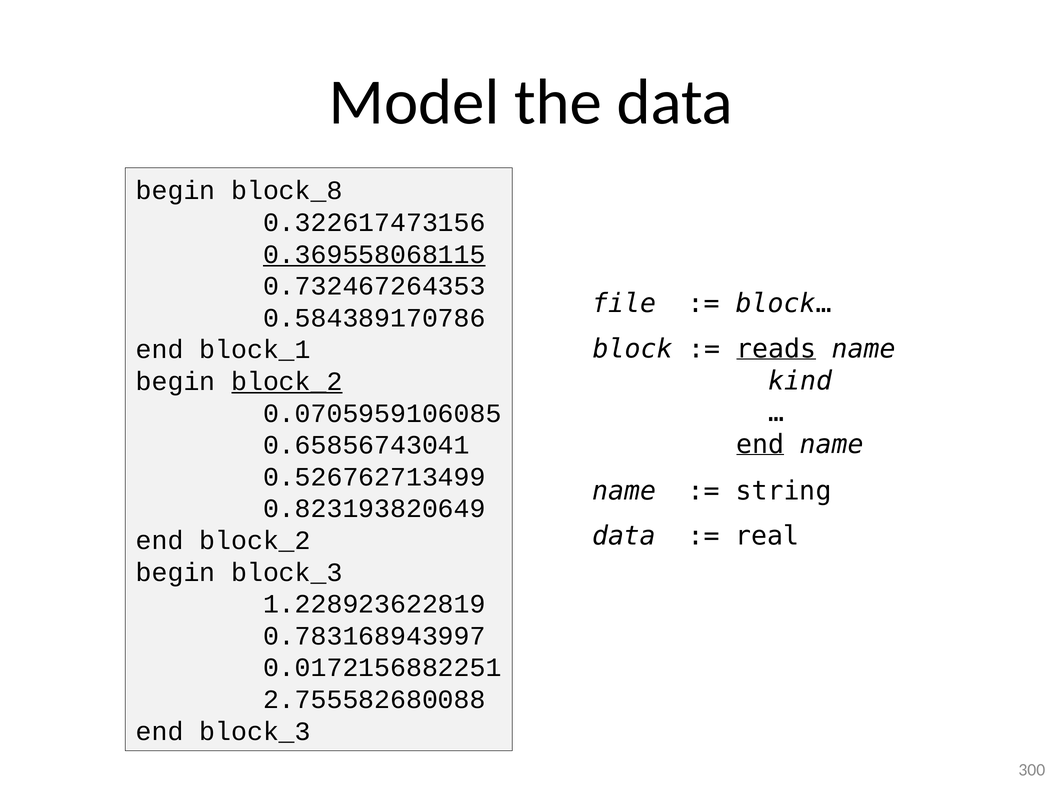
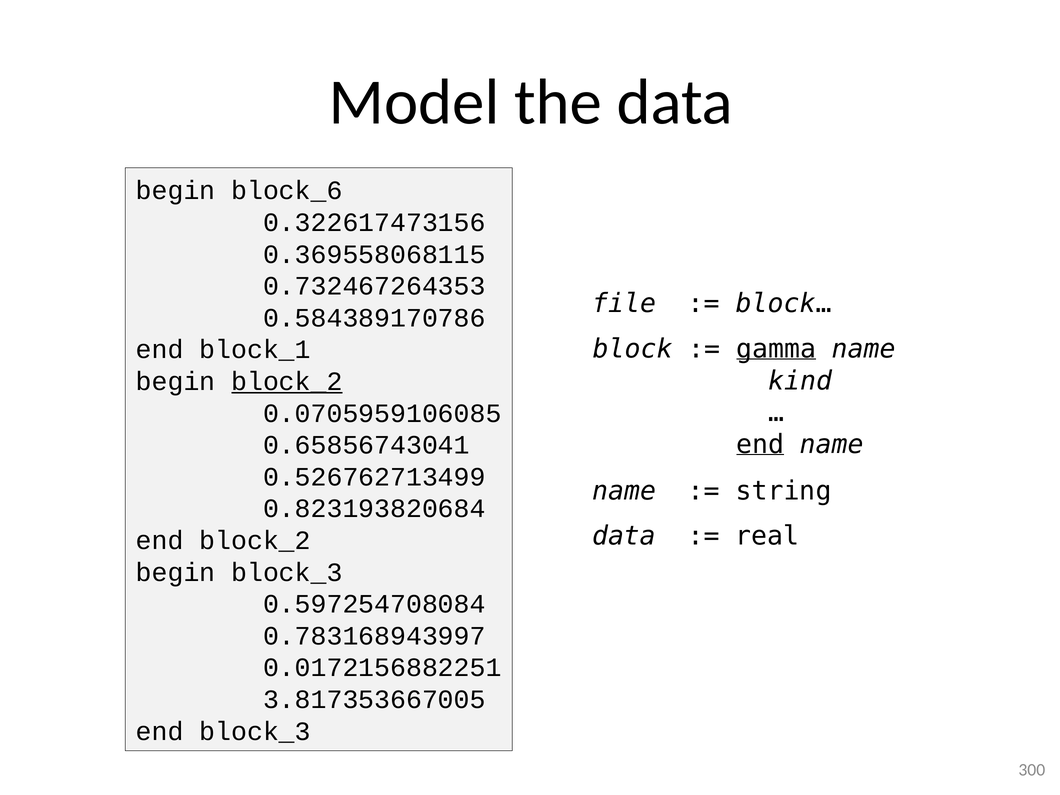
block_8: block_8 -> block_6
0.369558068115 underline: present -> none
reads: reads -> gamma
0.823193820649: 0.823193820649 -> 0.823193820684
1.228923622819: 1.228923622819 -> 0.597254708084
2.755582680088: 2.755582680088 -> 3.817353667005
